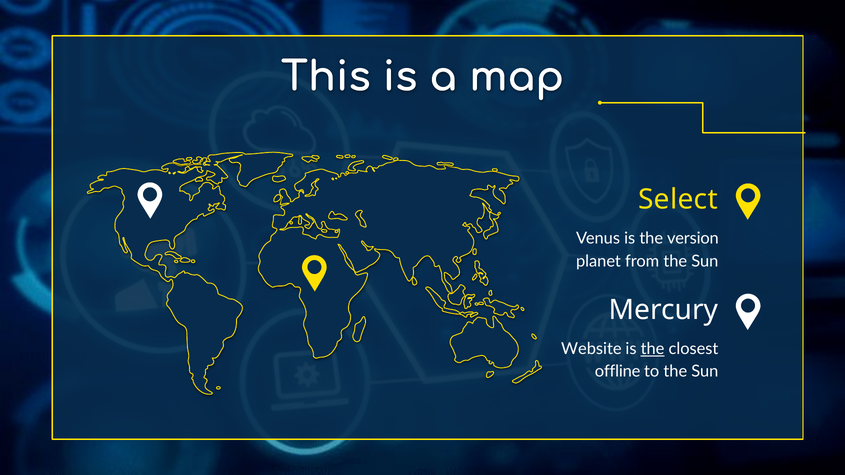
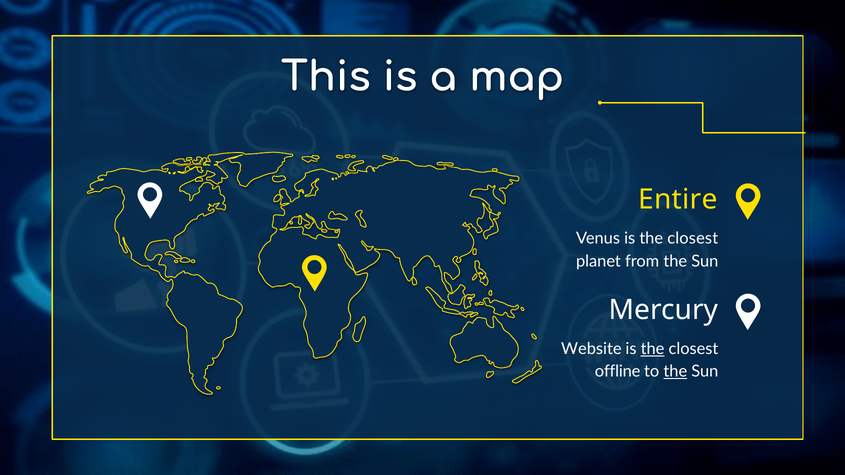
Select: Select -> Entire
Venus is the version: version -> closest
the at (675, 372) underline: none -> present
